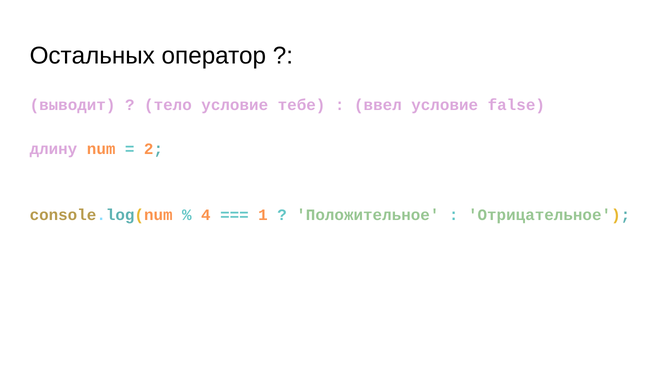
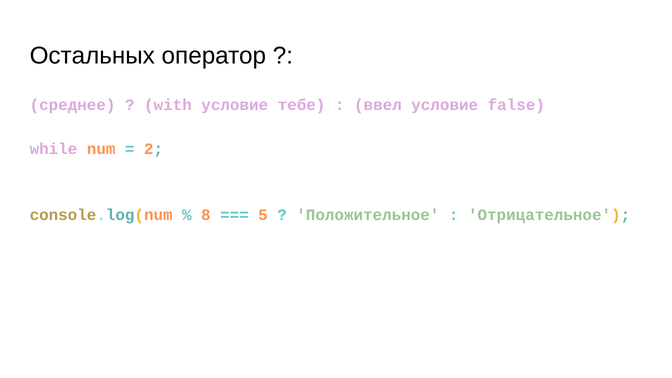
выводит: выводит -> среднее
тело: тело -> with
длину: длину -> while
4: 4 -> 8
1: 1 -> 5
